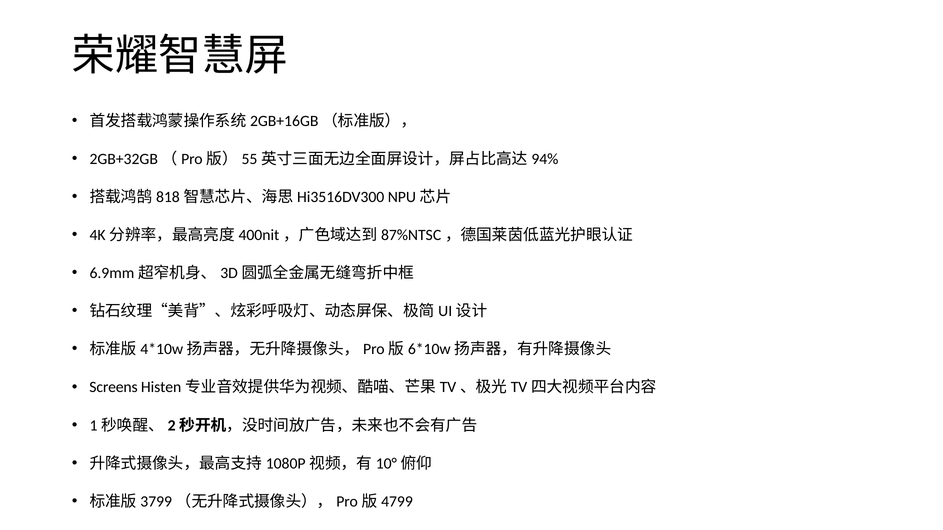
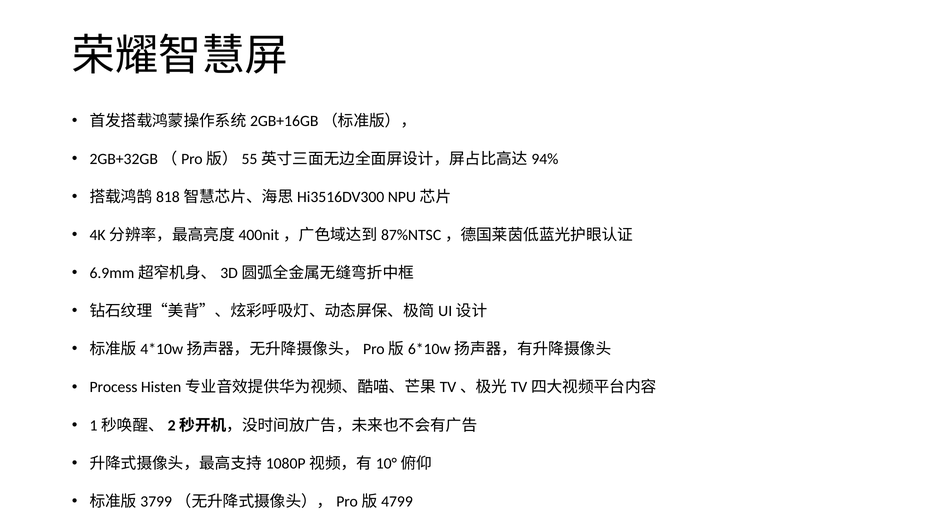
Screens: Screens -> Process
